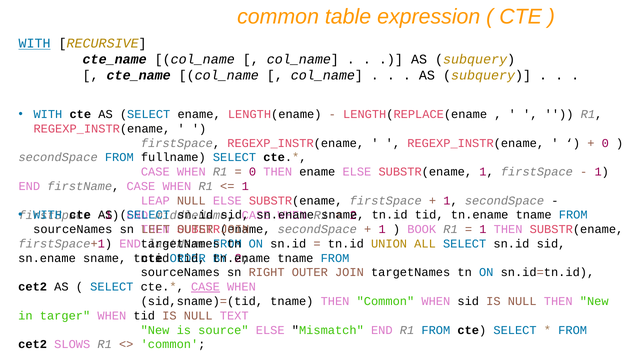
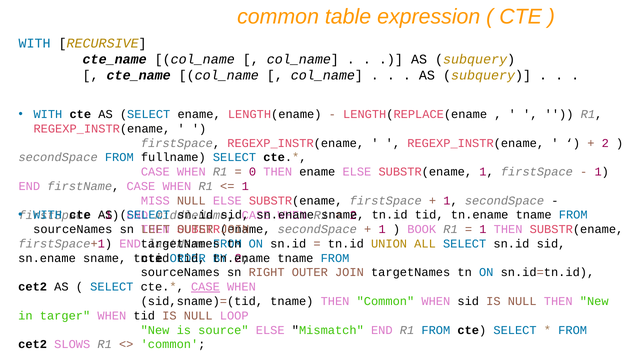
WITH at (35, 43) underline: present -> none
0 at (605, 143): 0 -> 2
LEAP: LEAP -> MISS
TEXT: TEXT -> LOOP
